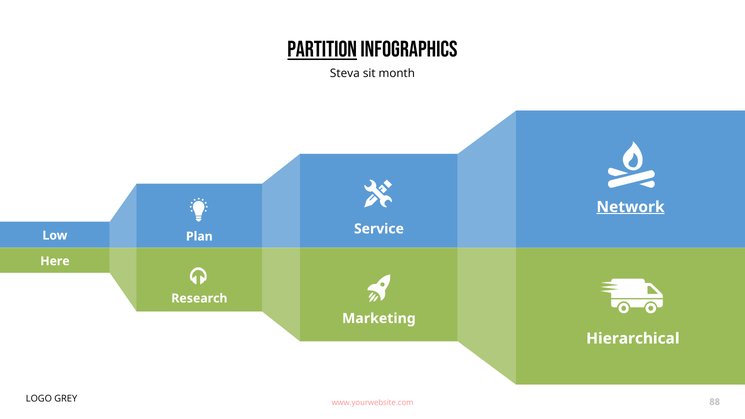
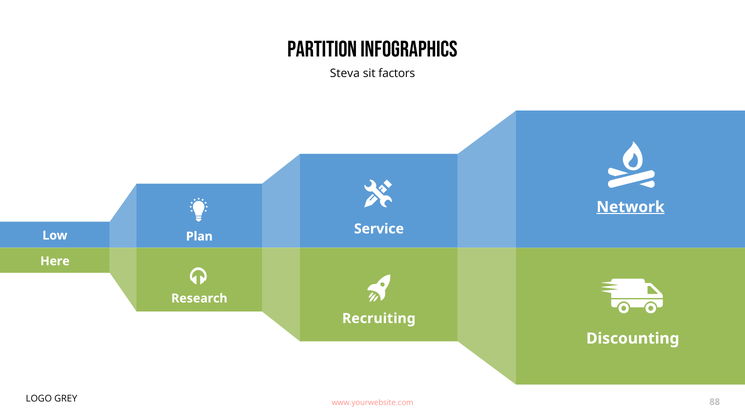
Partition underline: present -> none
month: month -> factors
Marketing: Marketing -> Recruiting
Hierarchical: Hierarchical -> Discounting
